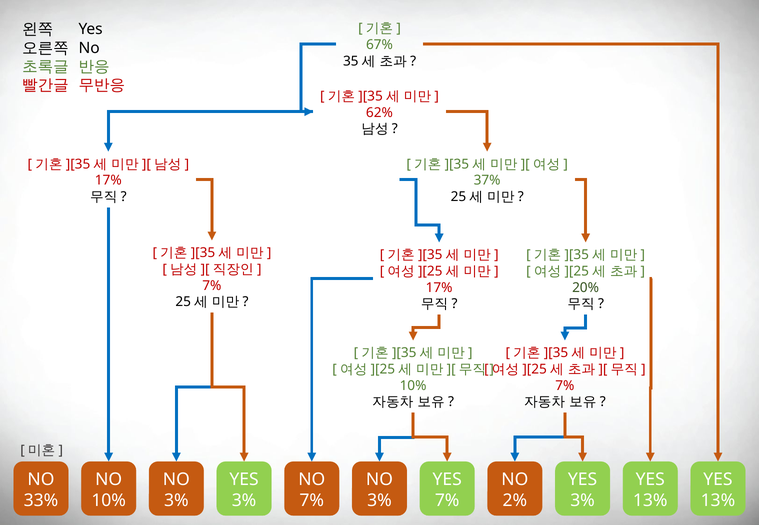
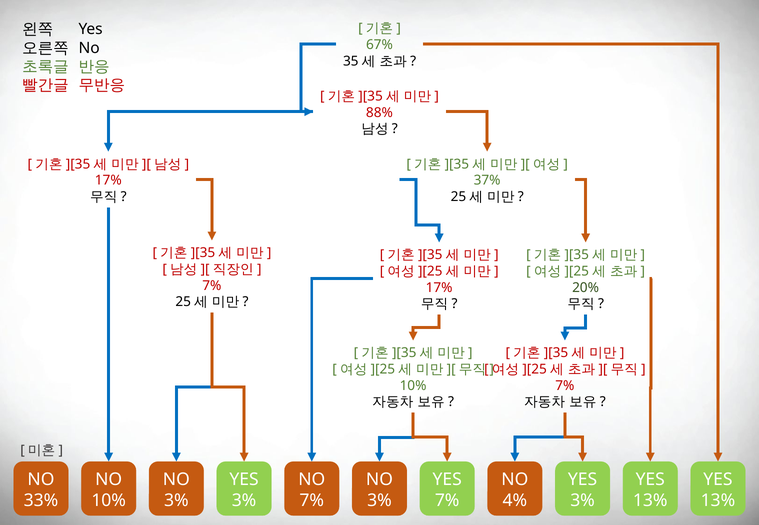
62%: 62% -> 88%
2%: 2% -> 4%
